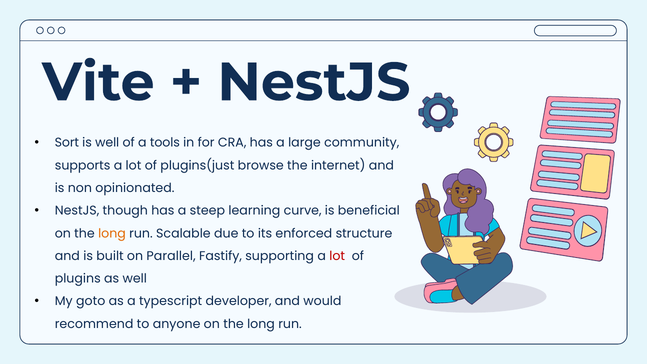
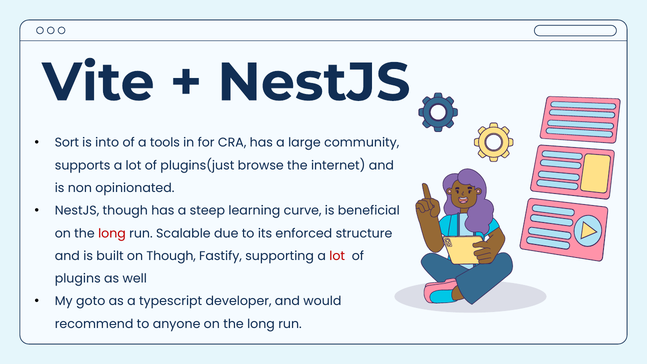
is well: well -> into
long at (112, 233) colour: orange -> red
on Parallel: Parallel -> Though
